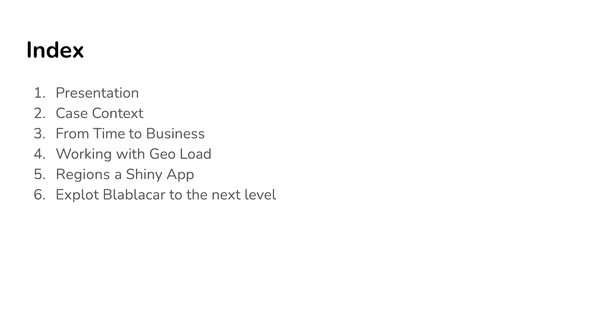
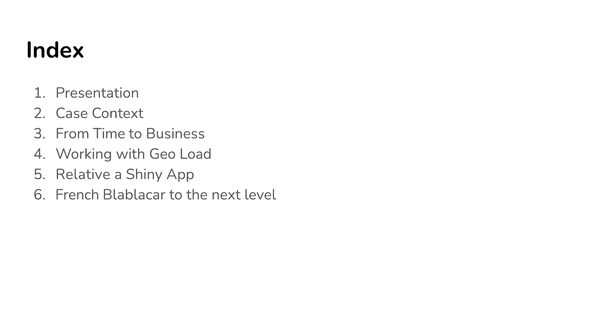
Regions: Regions -> Relative
Explot: Explot -> French
